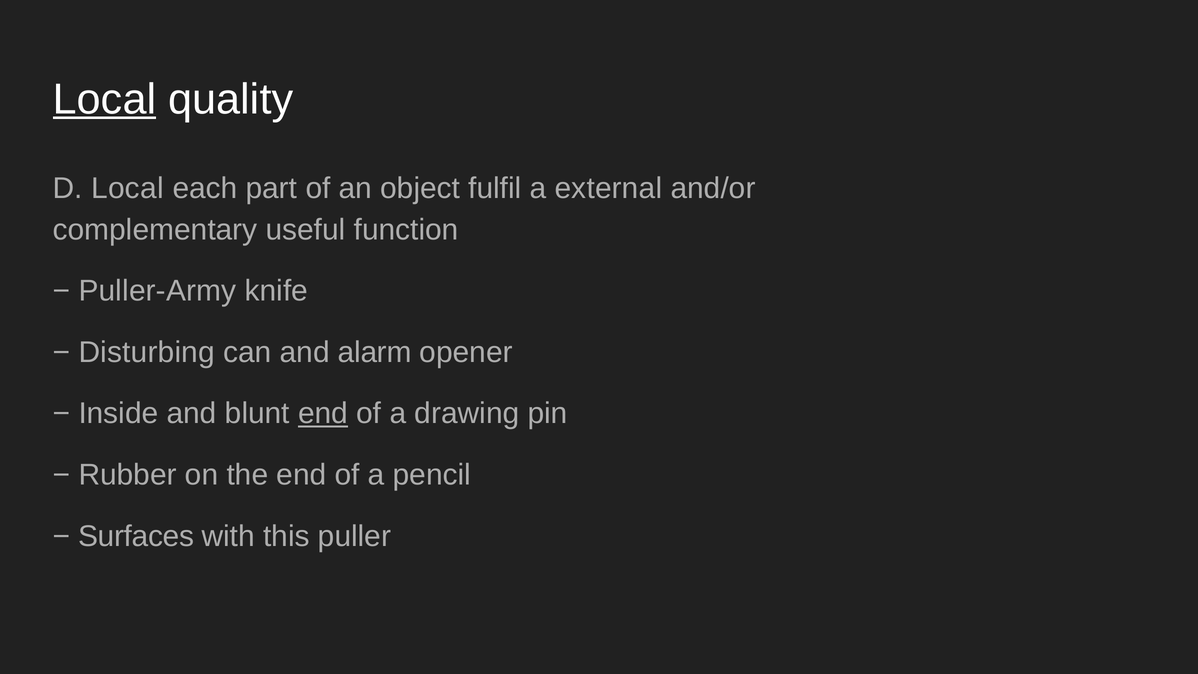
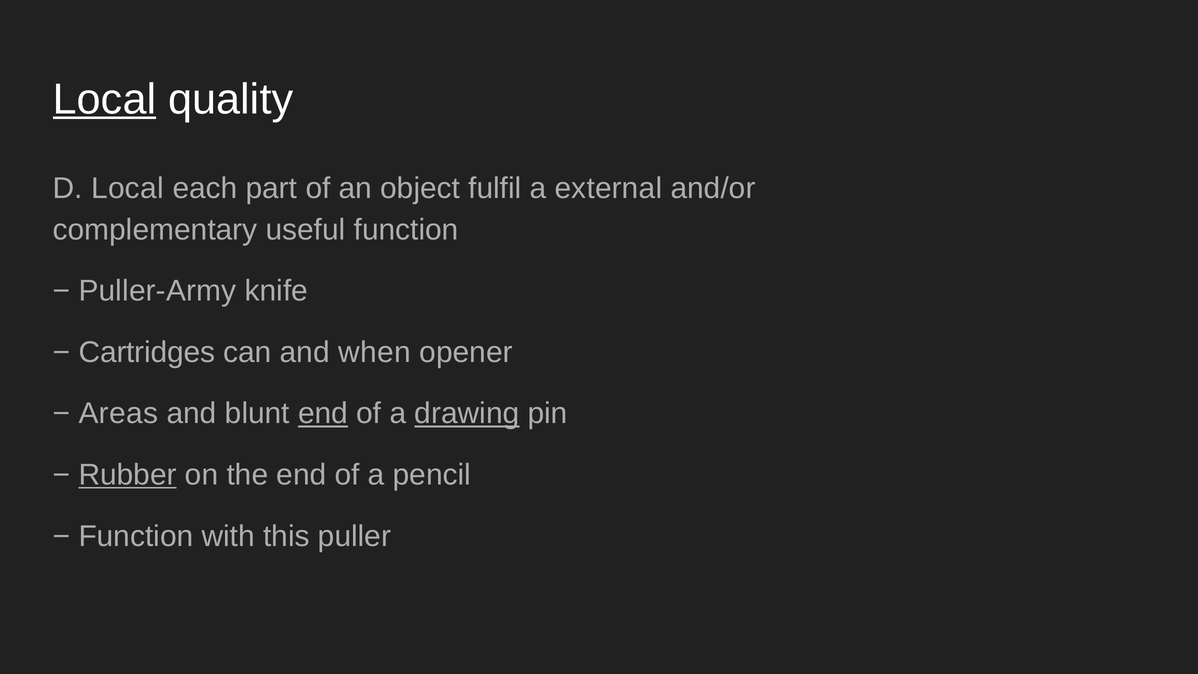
Disturbing: Disturbing -> Cartridges
alarm: alarm -> when
Inside: Inside -> Areas
drawing underline: none -> present
Rubber underline: none -> present
Surfaces at (136, 536): Surfaces -> Function
